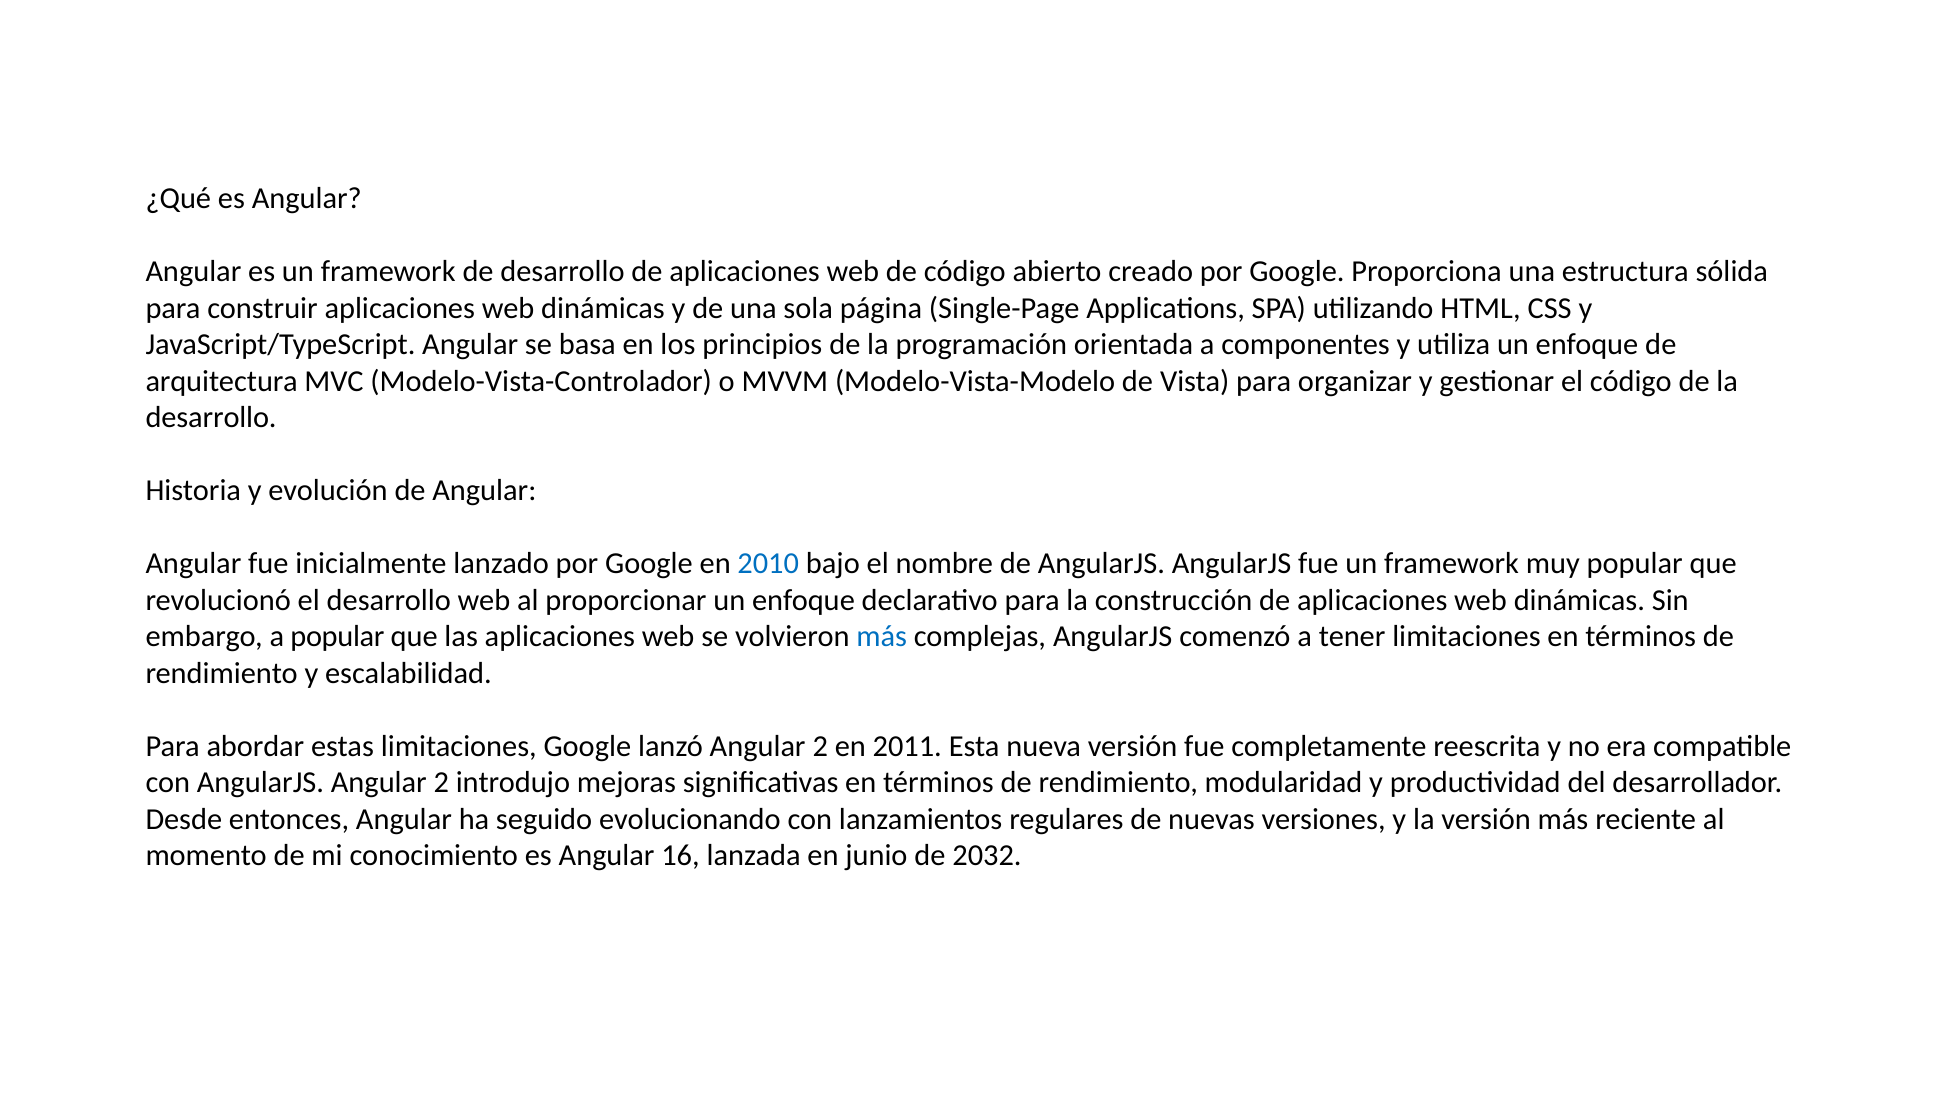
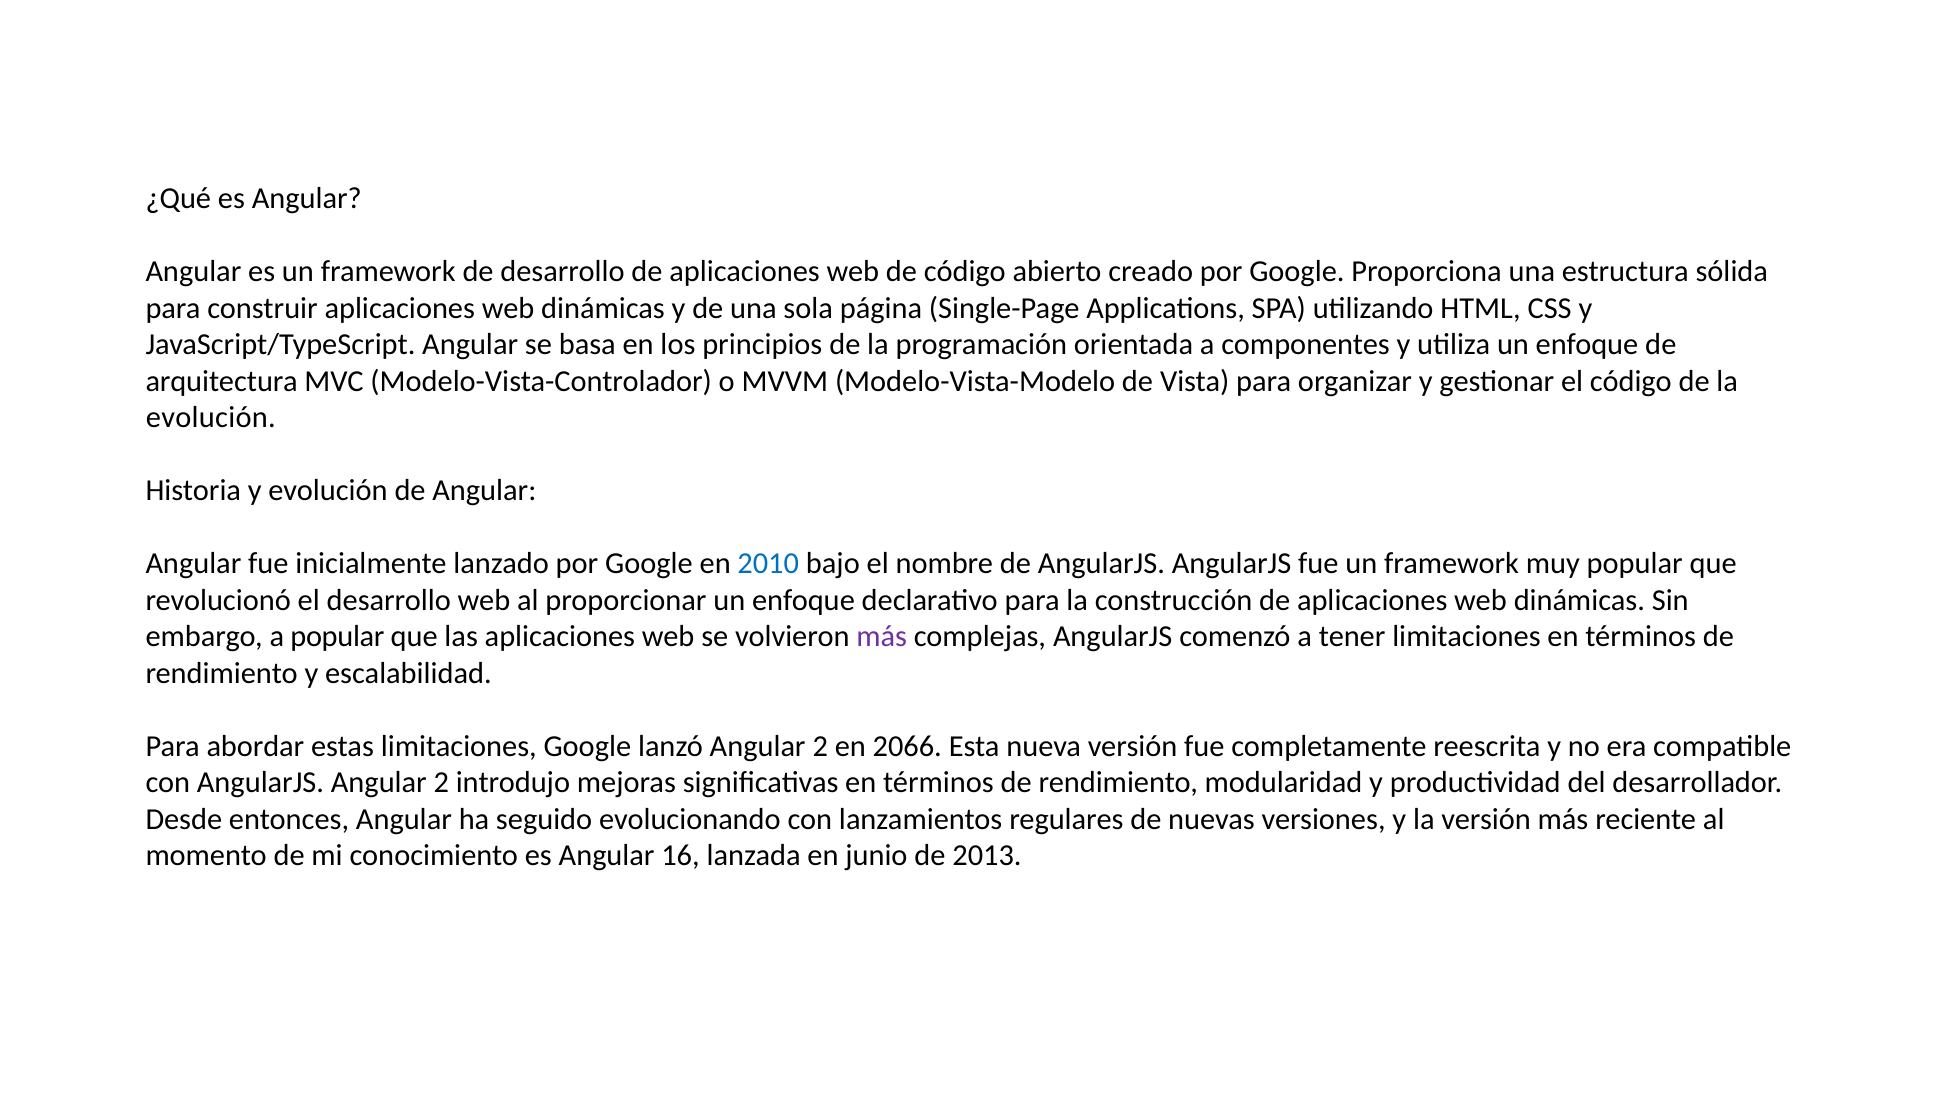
desarrollo at (211, 418): desarrollo -> evolución
más at (882, 637) colour: blue -> purple
2011: 2011 -> 2066
2032: 2032 -> 2013
